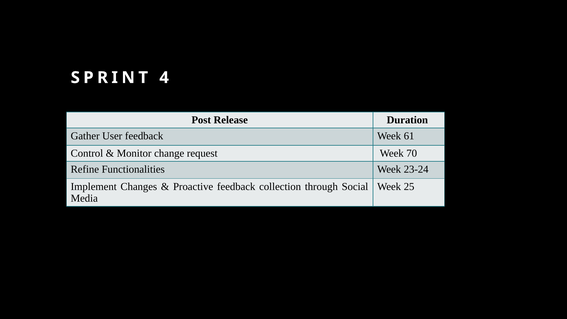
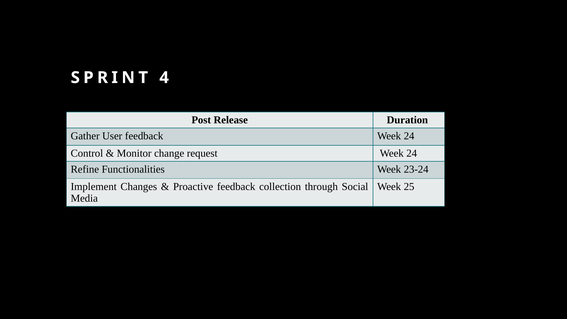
feedback Week 61: 61 -> 24
request Week 70: 70 -> 24
